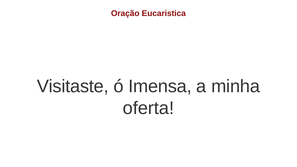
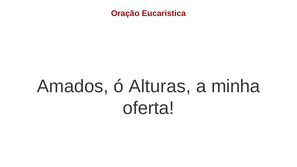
Visitaste: Visitaste -> Amados
Imensa: Imensa -> Alturas
